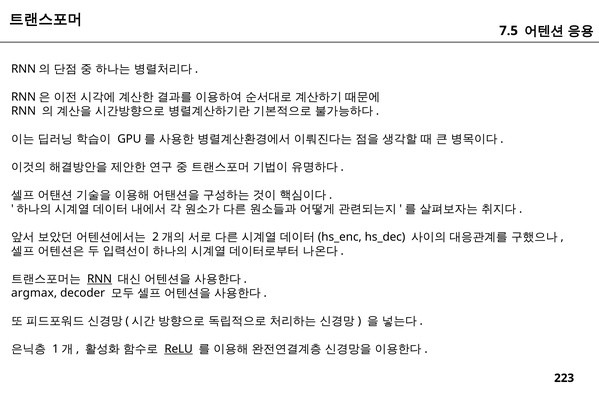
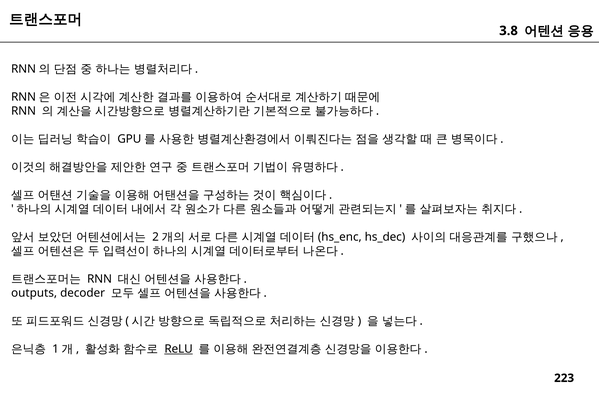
7.5: 7.5 -> 3.8
RNN at (100, 279) underline: present -> none
argmax: argmax -> outputs
